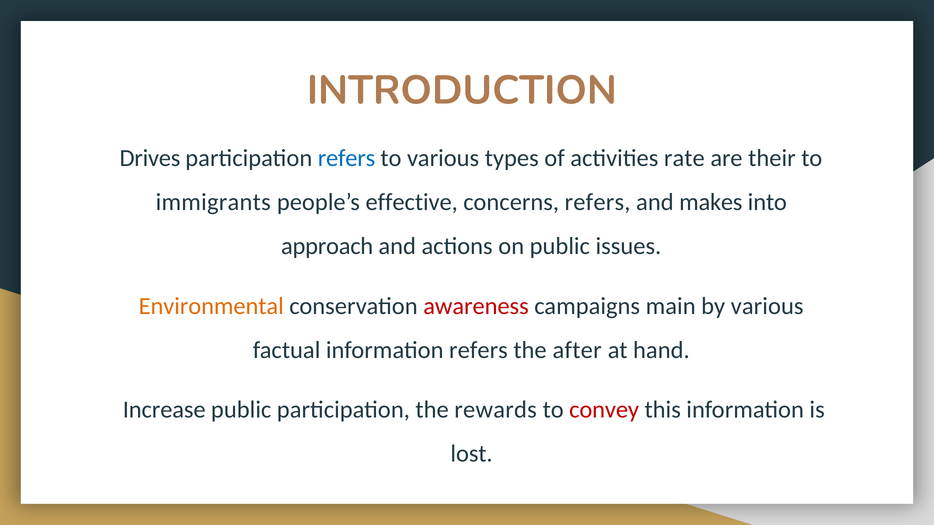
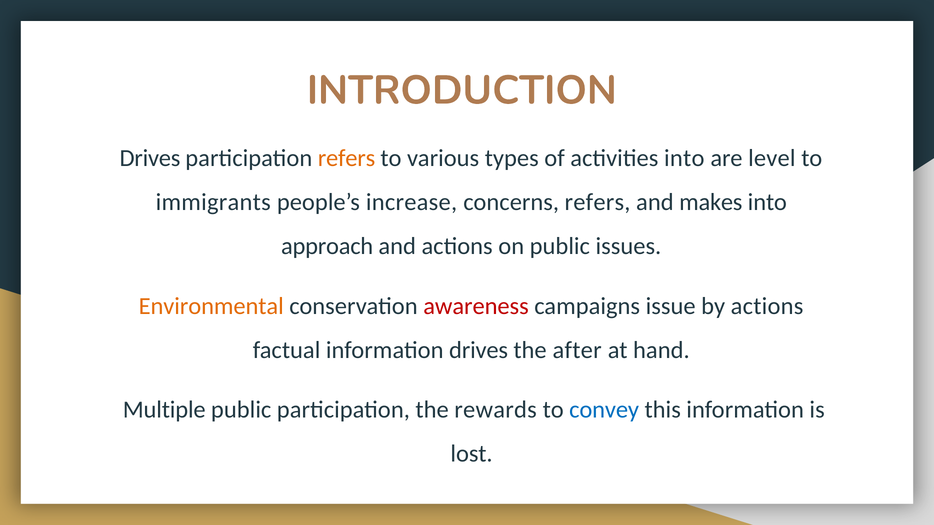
refers at (347, 158) colour: blue -> orange
activities rate: rate -> into
their: their -> level
effective: effective -> increase
main: main -> issue
by various: various -> actions
information refers: refers -> drives
Increase: Increase -> Multiple
convey colour: red -> blue
